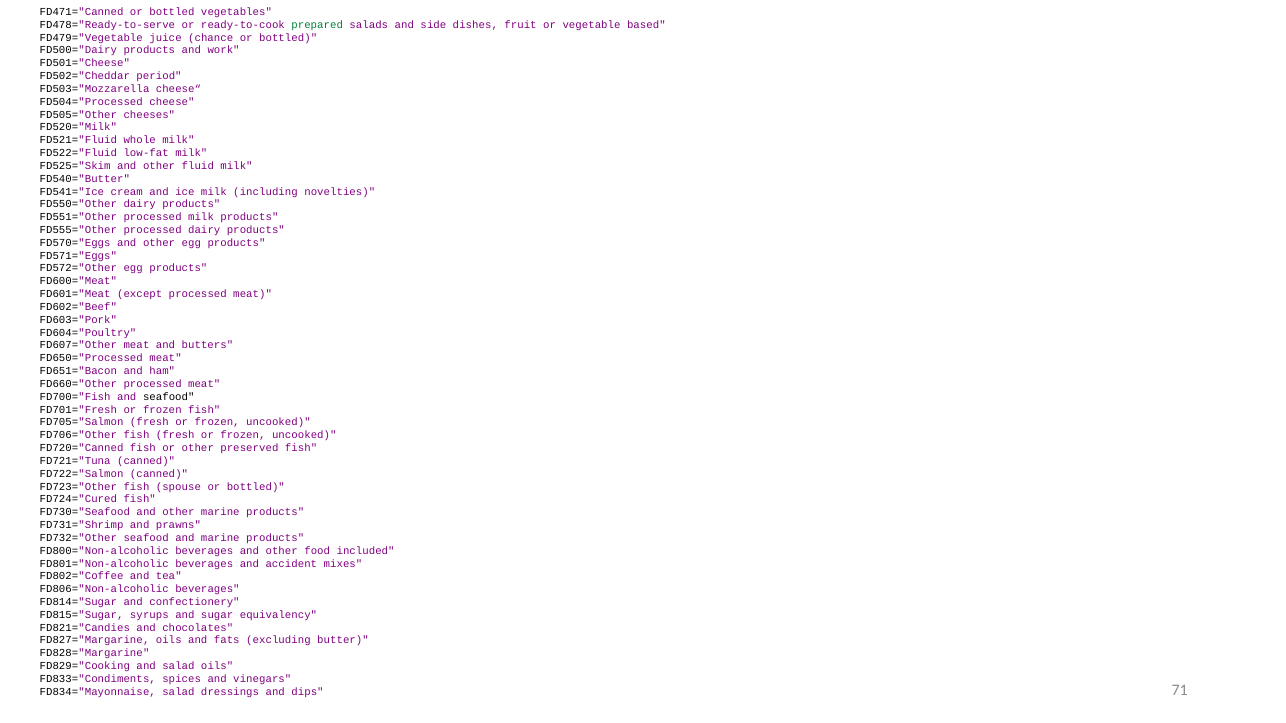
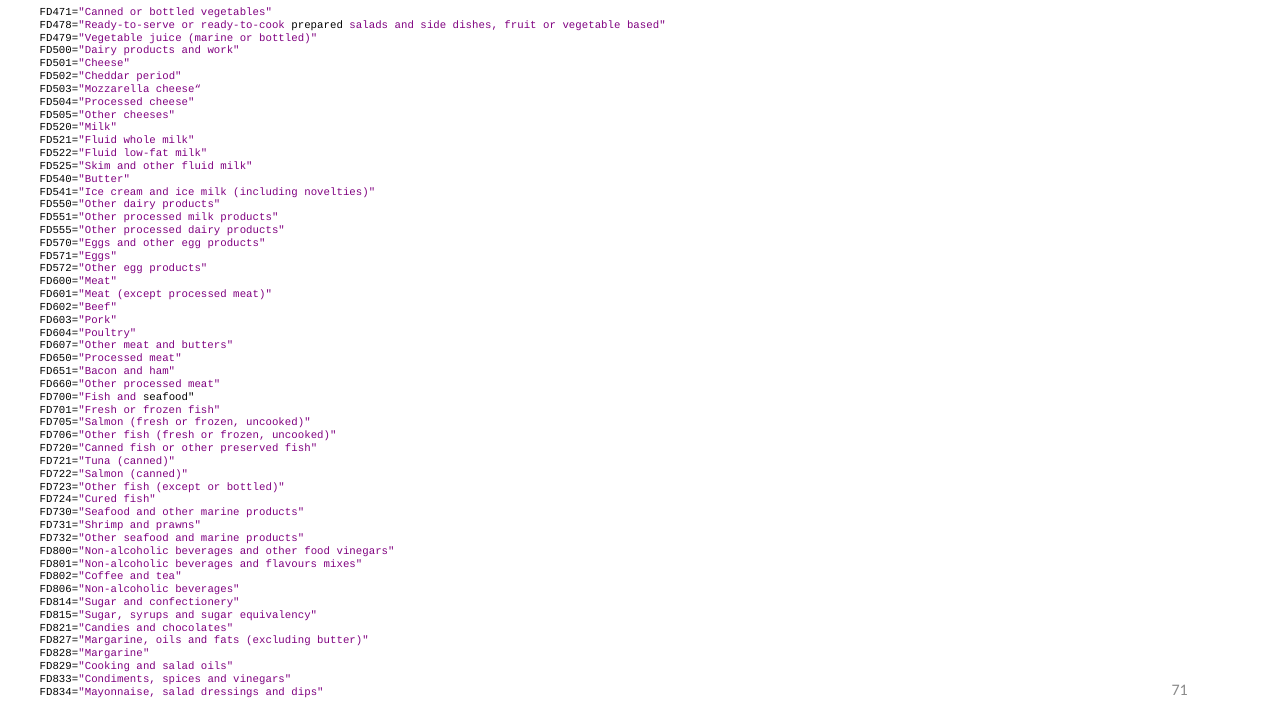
prepared colour: green -> black
juice chance: chance -> marine
fish spouse: spouse -> except
food included: included -> vinegars
accident: accident -> flavours
